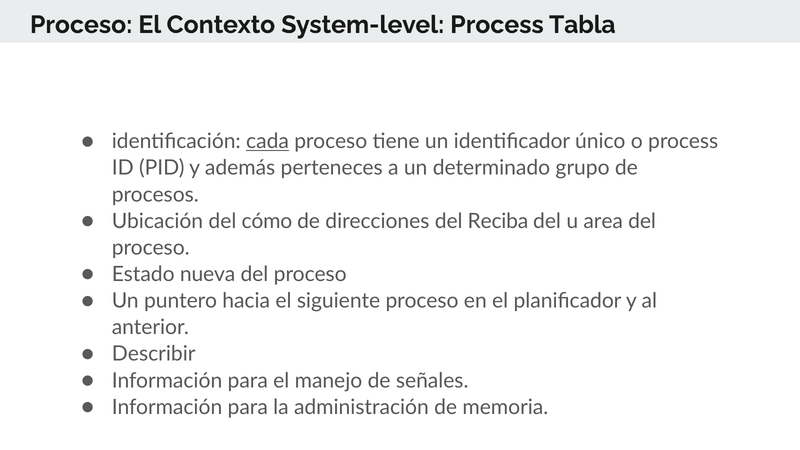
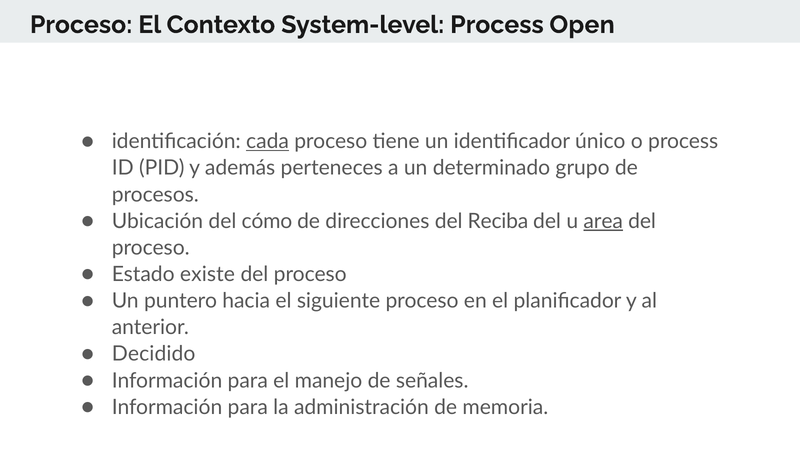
Tabla: Tabla -> Open
area underline: none -> present
nueva: nueva -> existe
Describir: Describir -> Decidido
